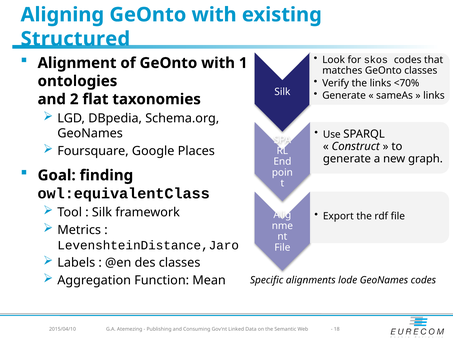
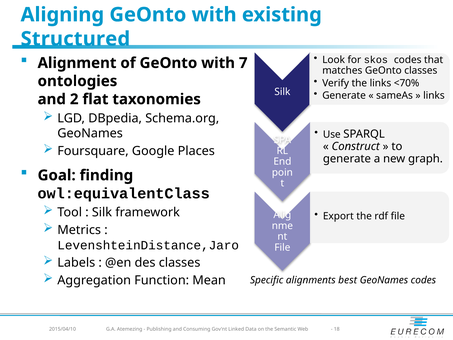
1: 1 -> 7
lode: lode -> best
